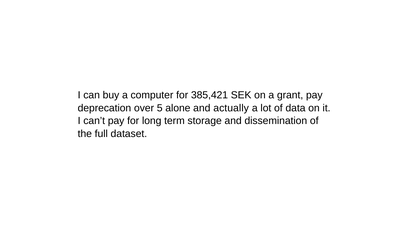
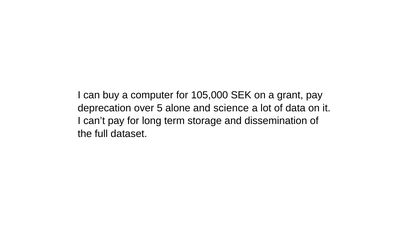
385,421: 385,421 -> 105,000
actually: actually -> science
